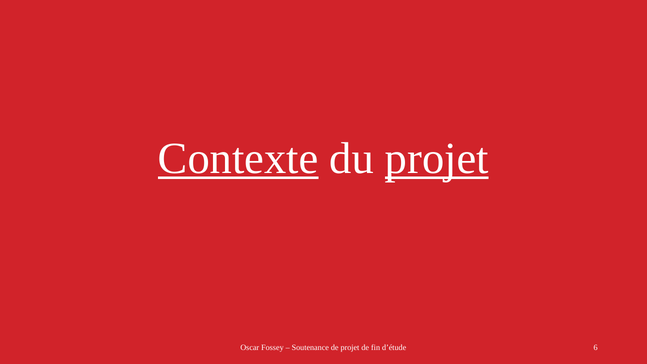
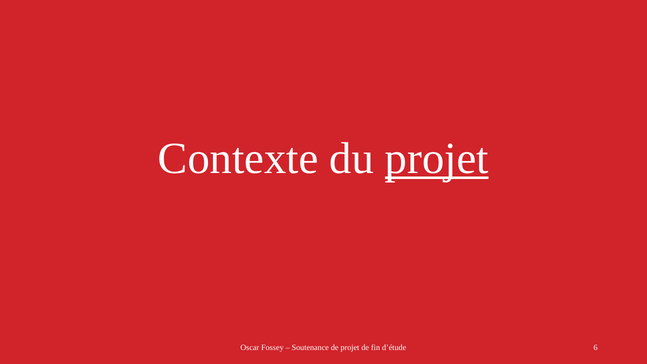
Contexte underline: present -> none
